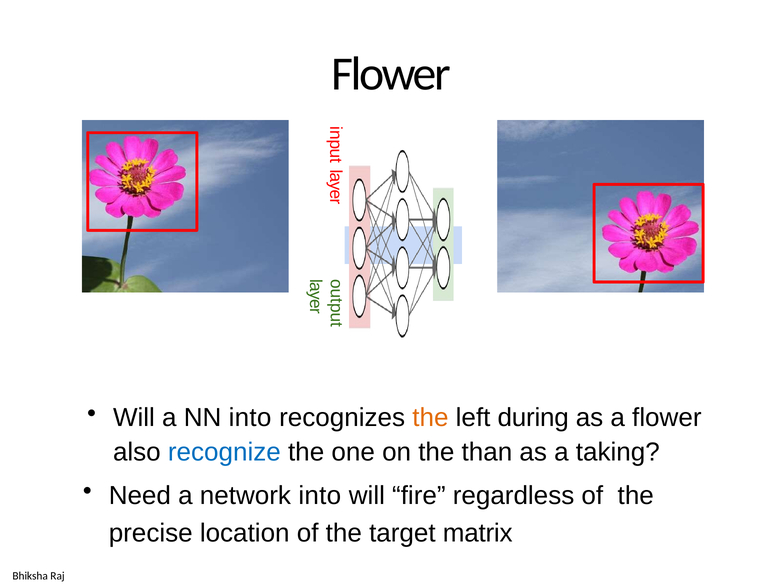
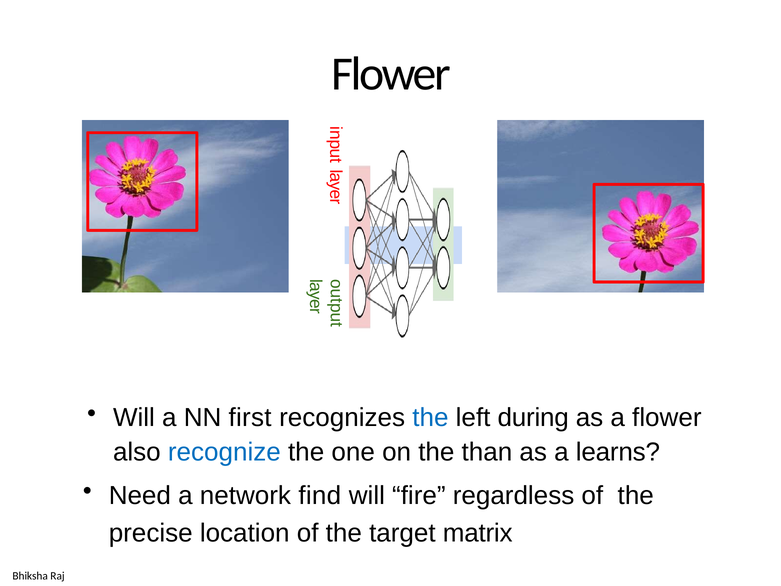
NN into: into -> first
the at (430, 418) colour: orange -> blue
taking: taking -> learns
network into: into -> find
